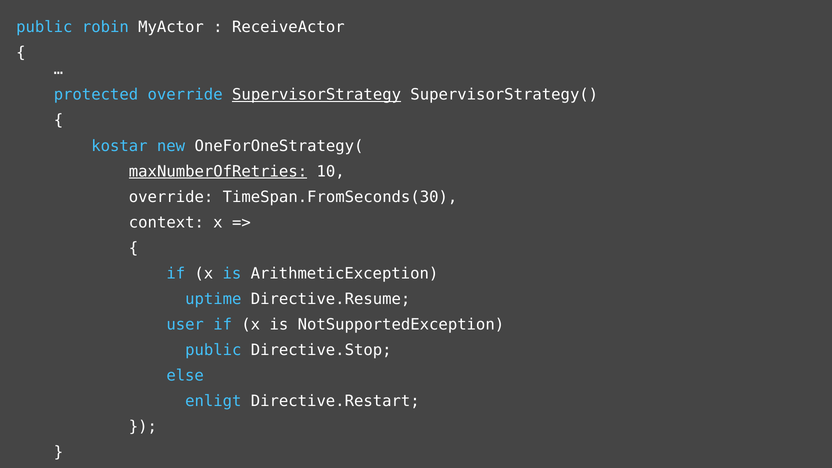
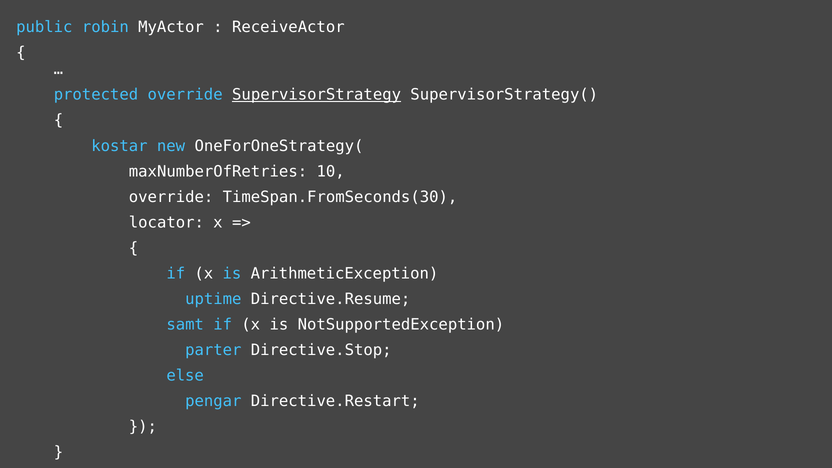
maxNumberOfRetries underline: present -> none
context: context -> locator
user: user -> samt
public at (213, 350): public -> parter
enligt: enligt -> pengar
